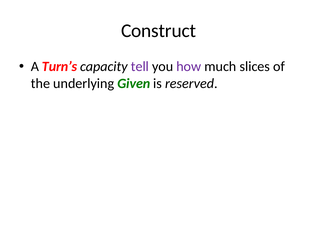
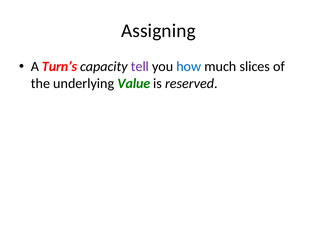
Construct: Construct -> Assigning
how colour: purple -> blue
Given: Given -> Value
